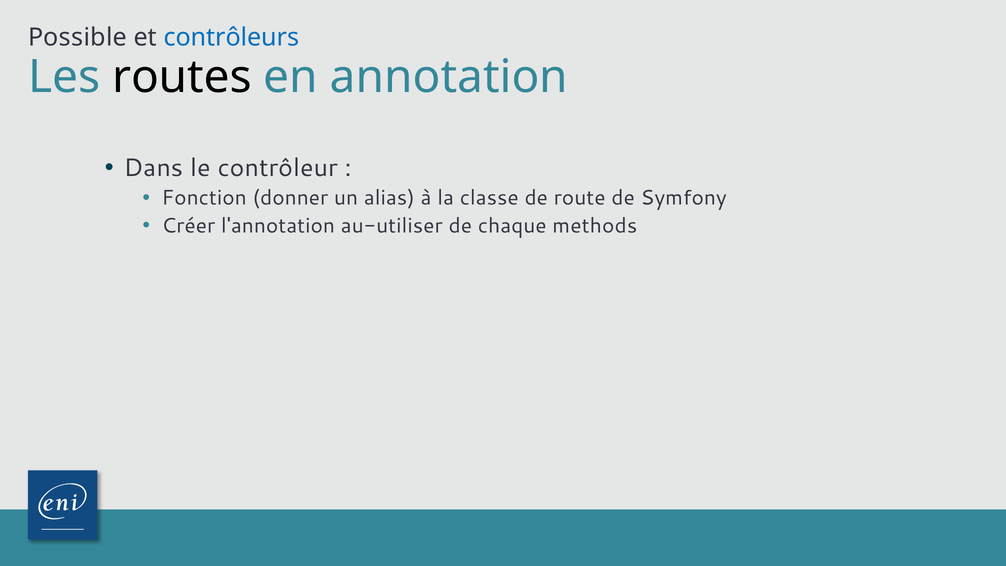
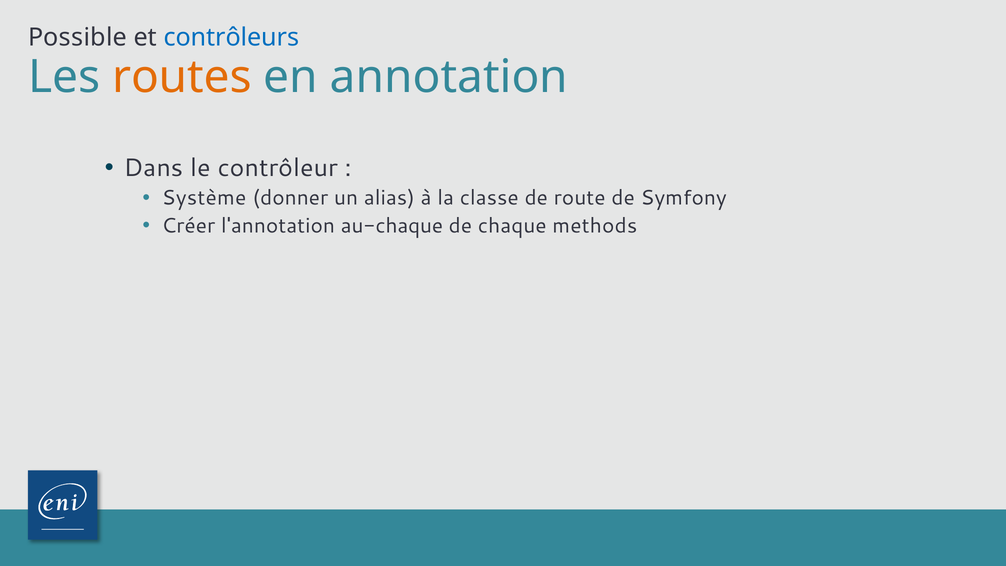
routes colour: black -> orange
Fonction: Fonction -> Système
au-utiliser: au-utiliser -> au-chaque
